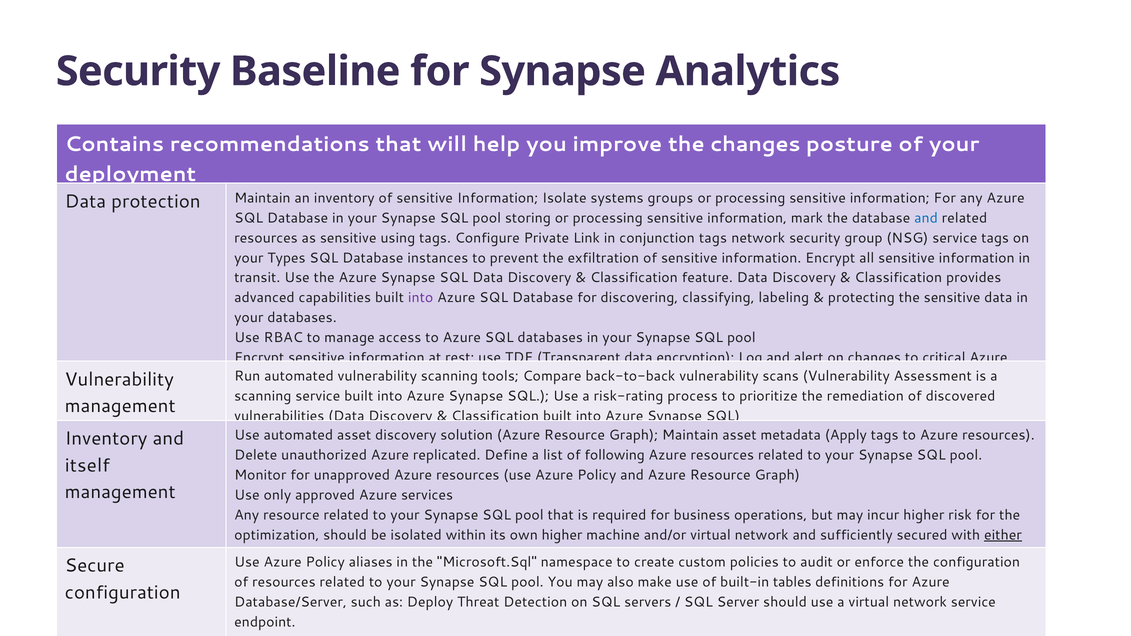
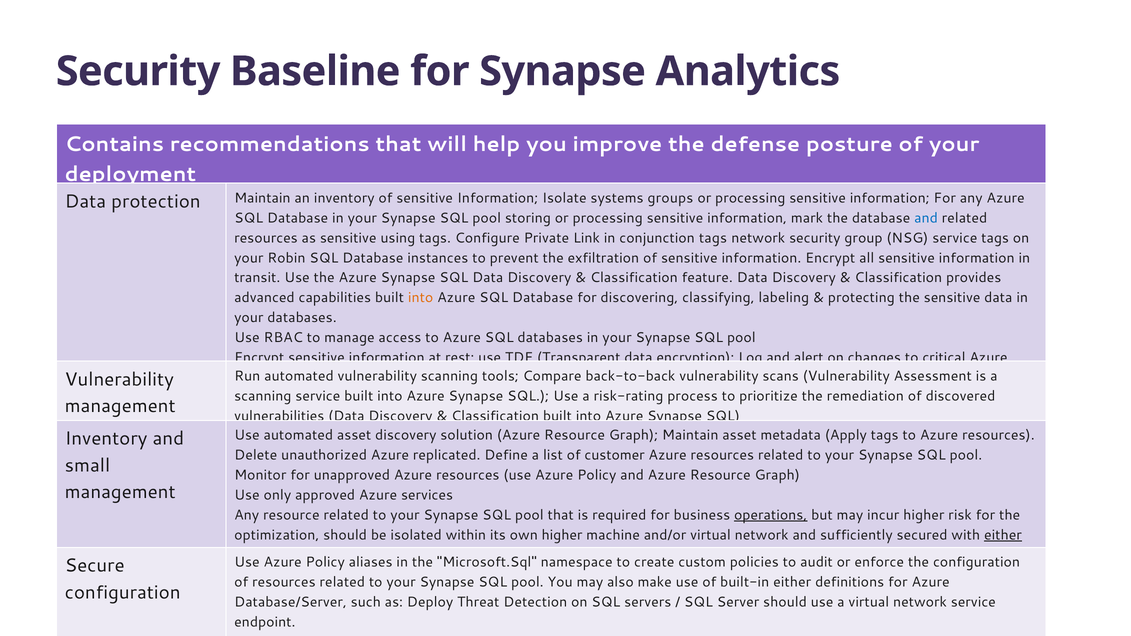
the changes: changes -> defense
Types: Types -> Robin
into at (421, 298) colour: purple -> orange
following: following -> customer
itself: itself -> small
operations underline: none -> present
built-in tables: tables -> either
